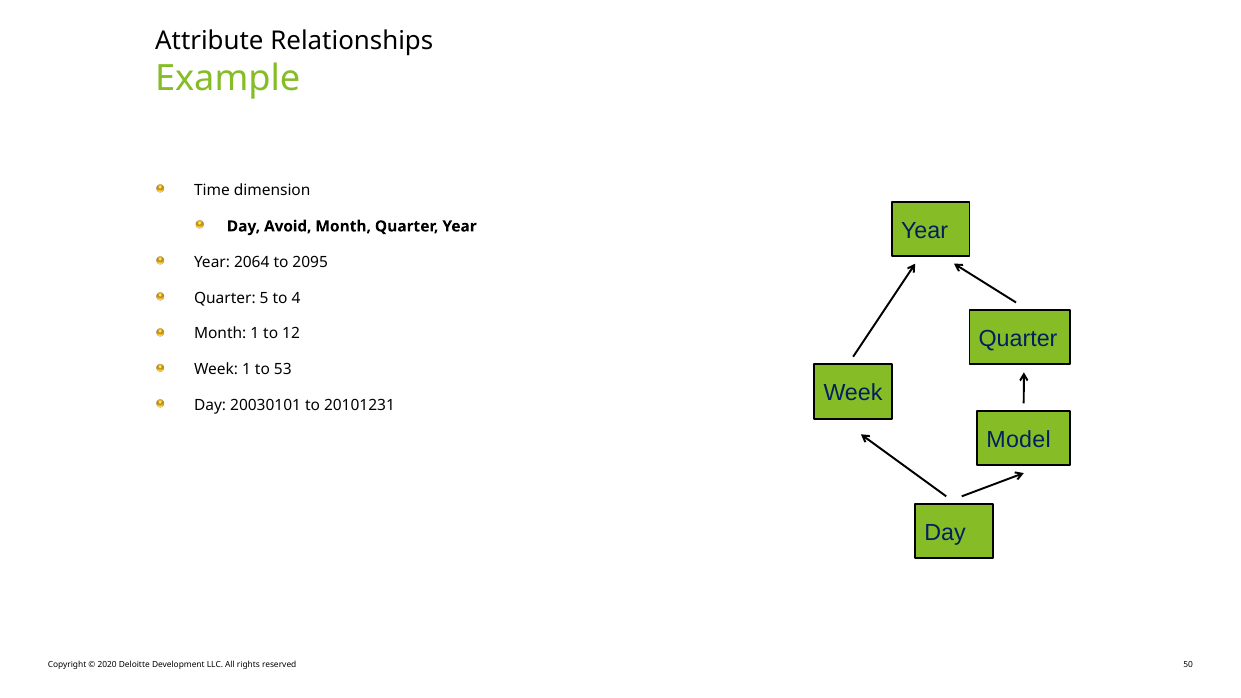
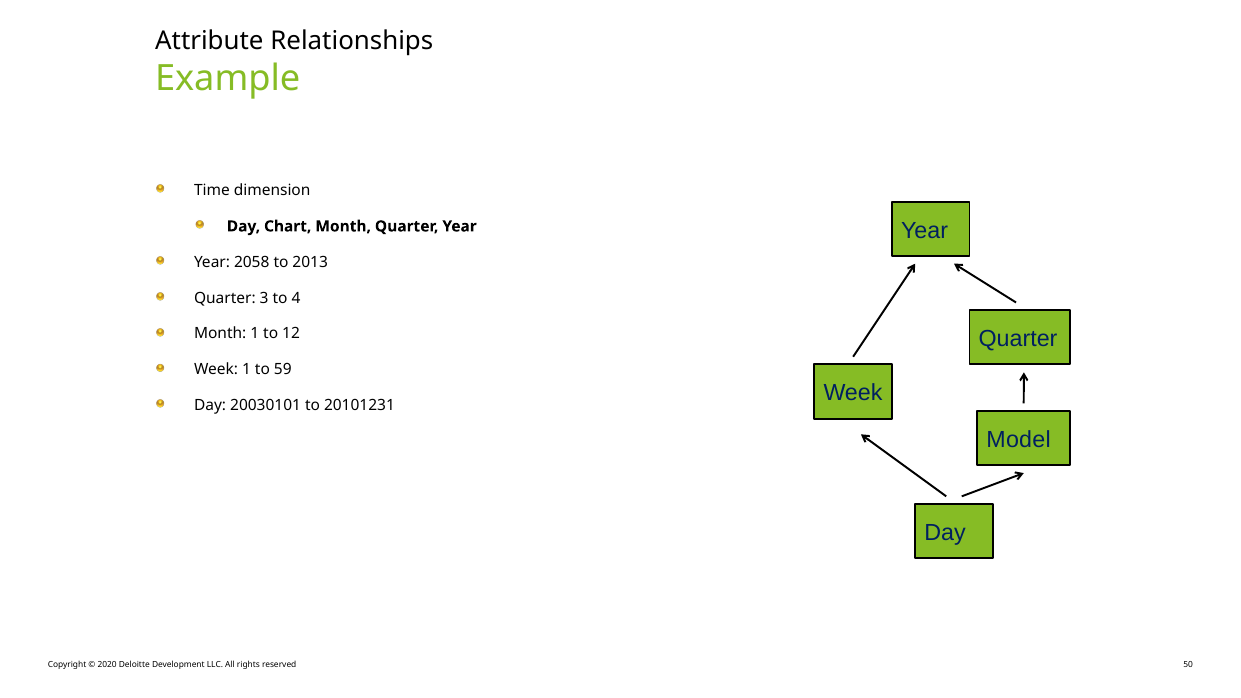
Avoid: Avoid -> Chart
2064: 2064 -> 2058
2095: 2095 -> 2013
5: 5 -> 3
53: 53 -> 59
